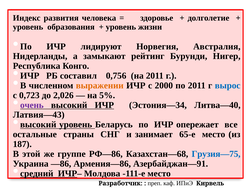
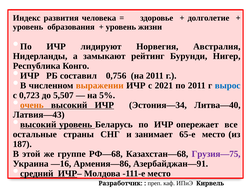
2000: 2000 -> 2021
2,026: 2,026 -> 5,507
очень colour: purple -> orange
РФ—86: РФ—86 -> РФ—68
Грузия—75 colour: blue -> purple
—86: —86 -> —16
